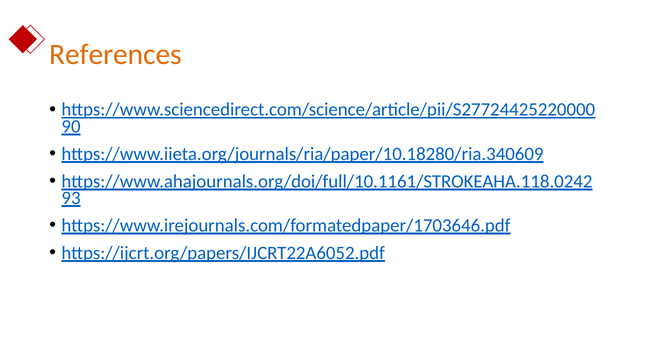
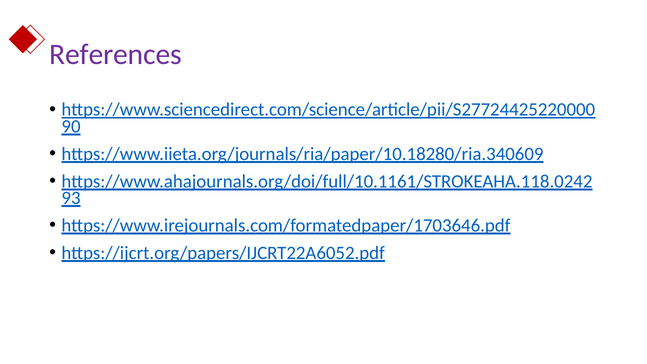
References colour: orange -> purple
